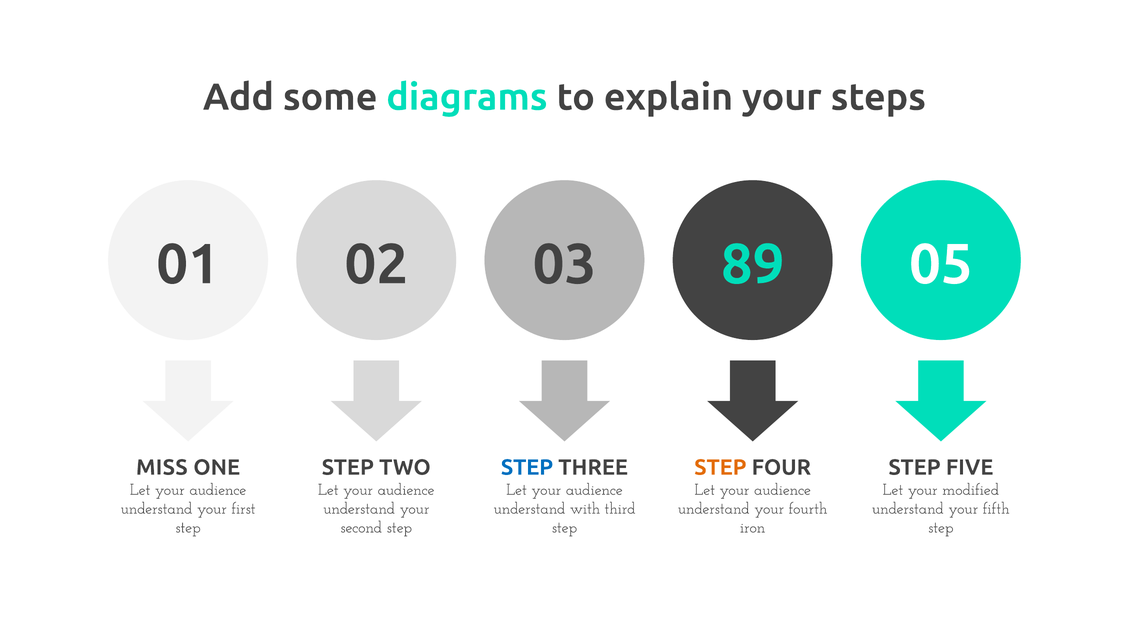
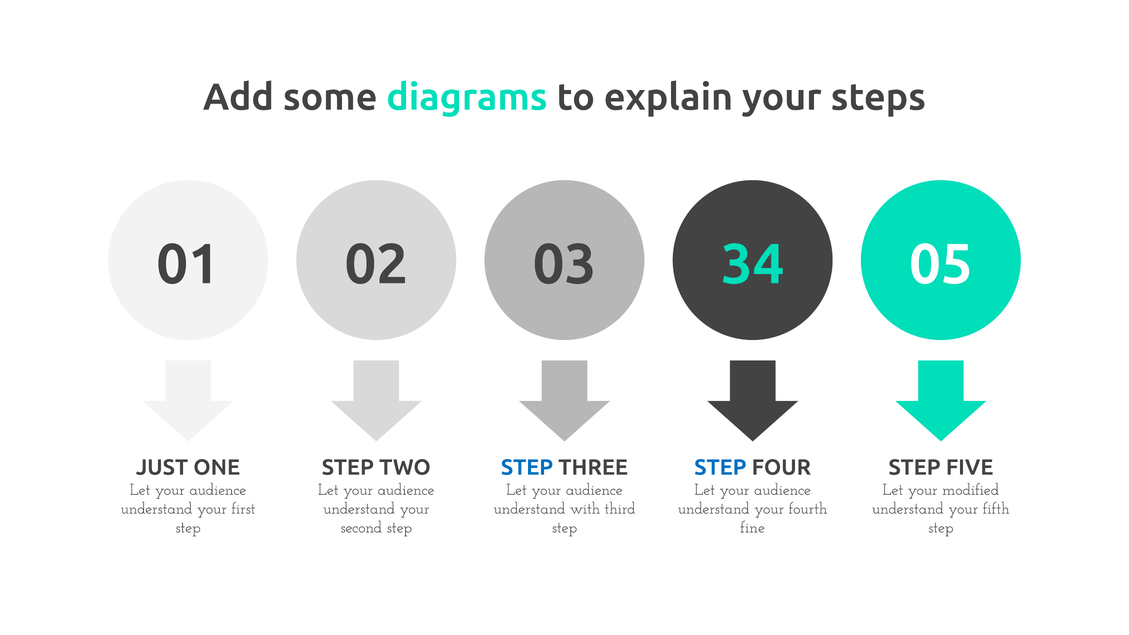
89: 89 -> 34
MISS: MISS -> JUST
STEP at (720, 467) colour: orange -> blue
iron: iron -> fine
